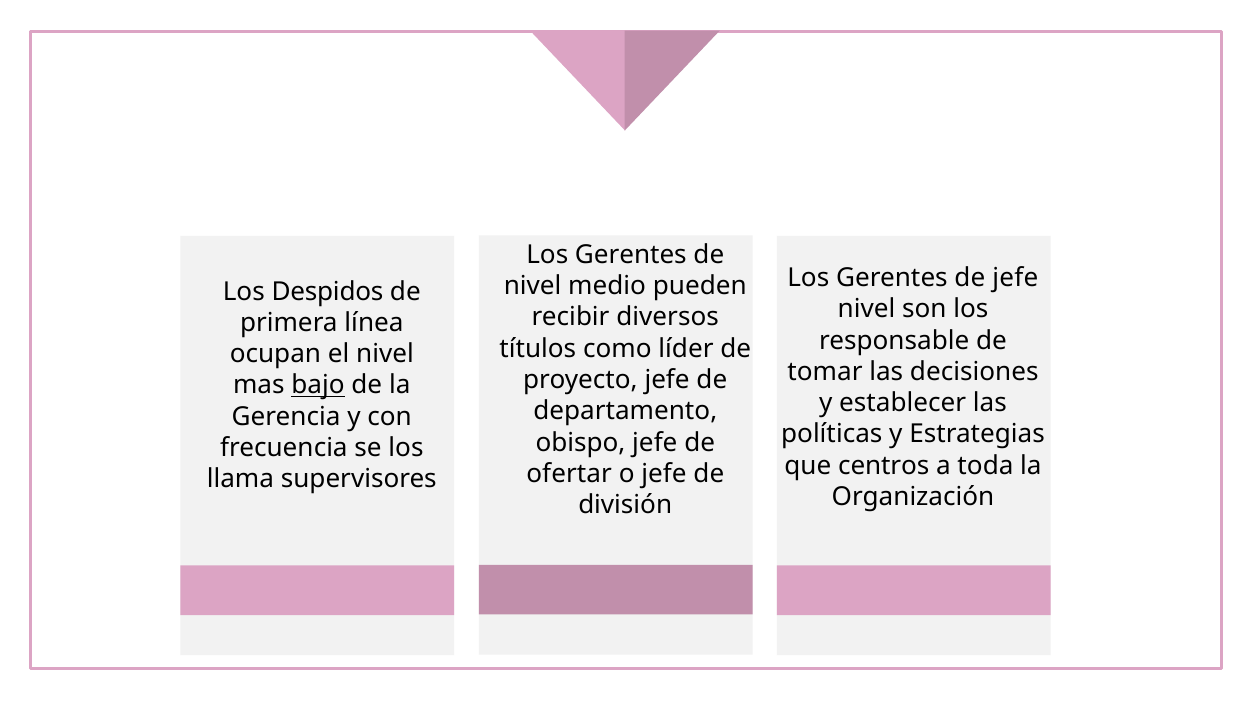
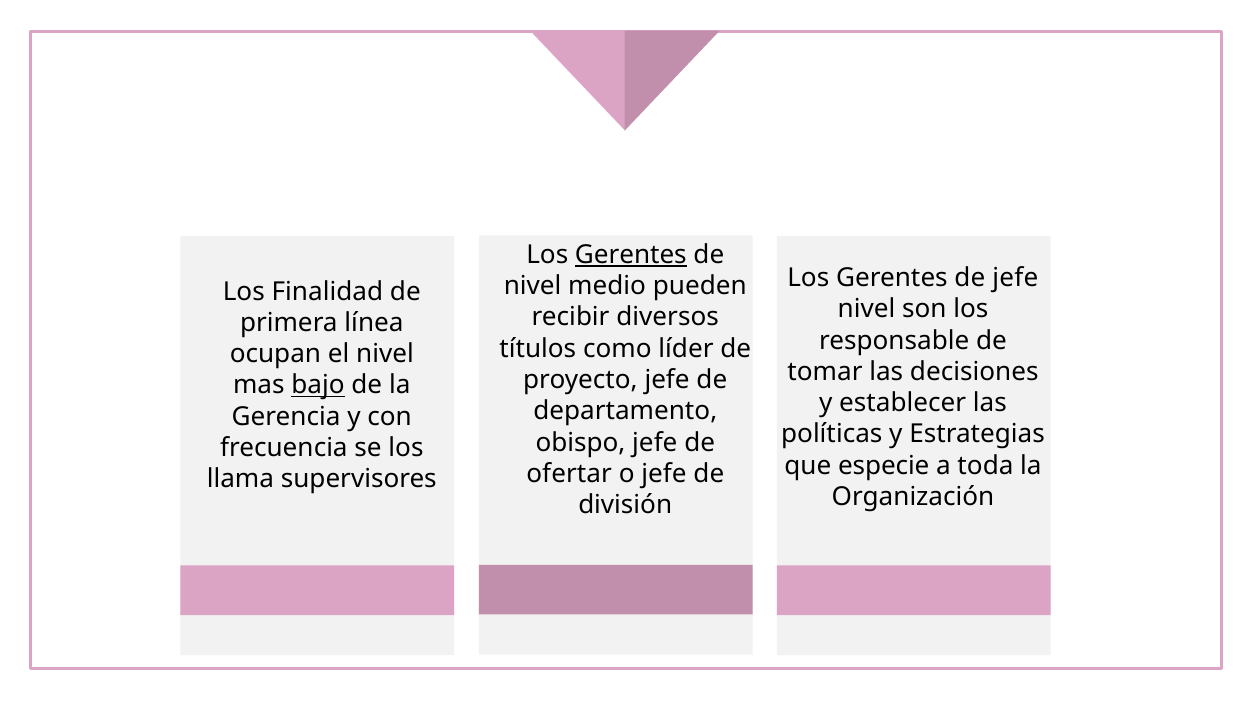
Gerentes at (631, 255) underline: none -> present
Despidos: Despidos -> Finalidad
centros: centros -> especie
